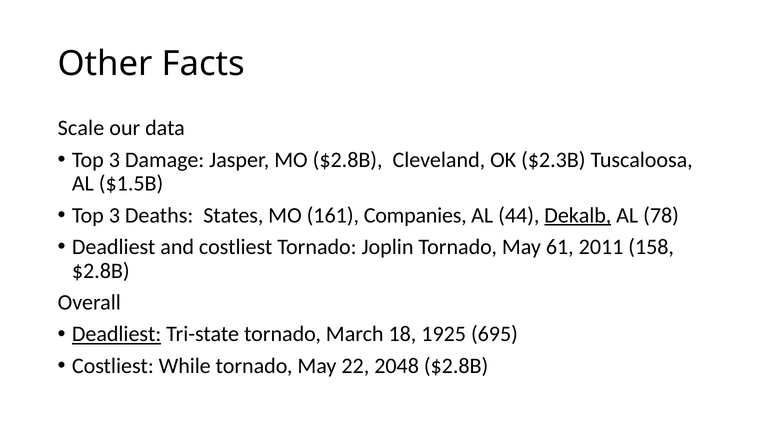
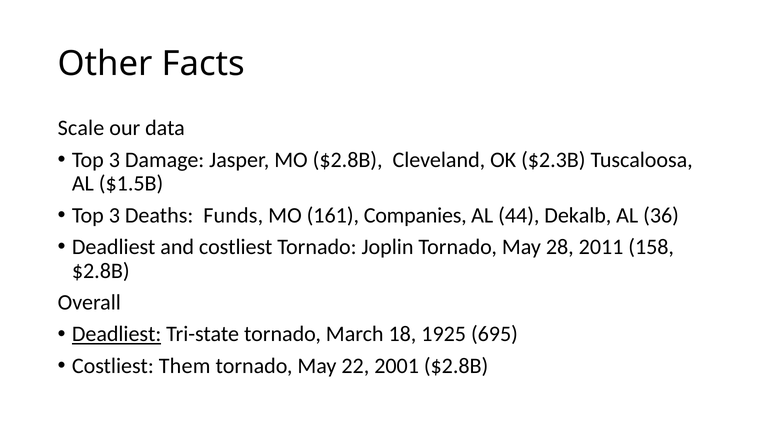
States: States -> Funds
Dekalb underline: present -> none
78: 78 -> 36
61: 61 -> 28
While: While -> Them
2048: 2048 -> 2001
